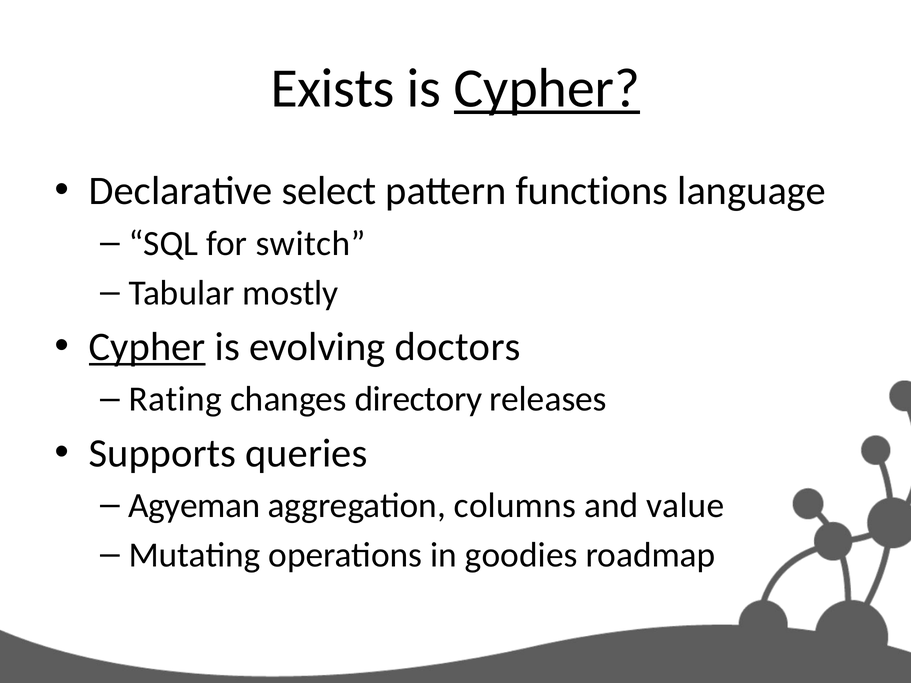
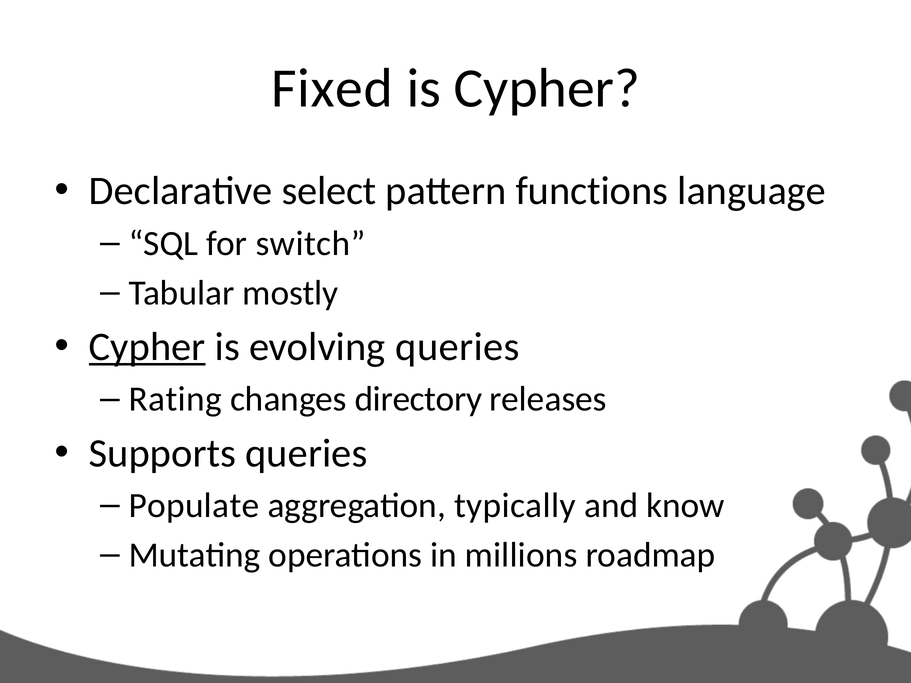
Exists: Exists -> Fixed
Cypher at (547, 88) underline: present -> none
evolving doctors: doctors -> queries
Agyeman: Agyeman -> Populate
columns: columns -> typically
value: value -> know
goodies: goodies -> millions
